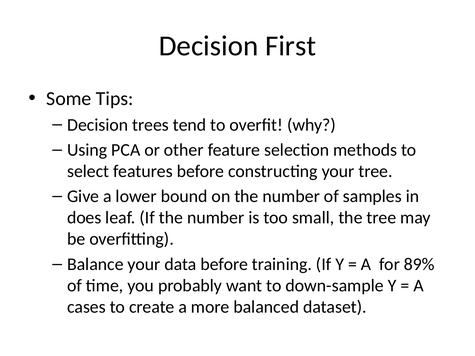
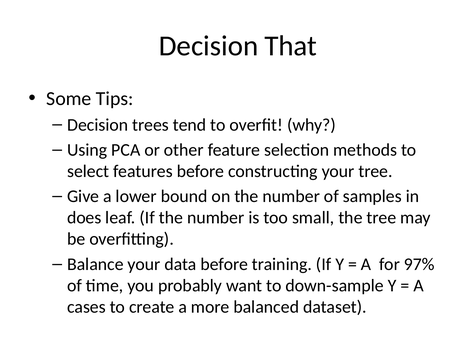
First: First -> That
89%: 89% -> 97%
